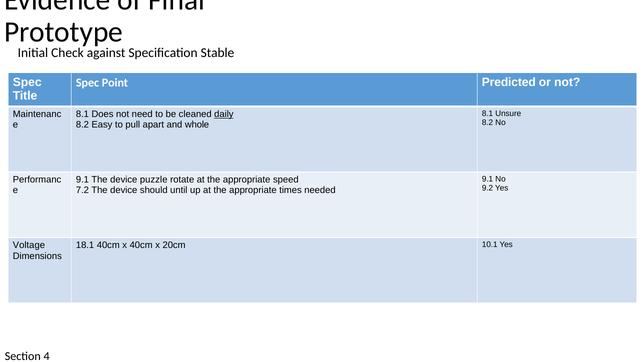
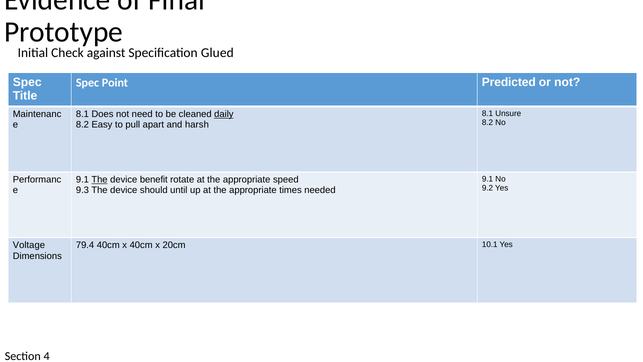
Stable: Stable -> Glued
whole: whole -> harsh
The at (100, 180) underline: none -> present
puzzle: puzzle -> benefit
7.2: 7.2 -> 9.3
18.1: 18.1 -> 79.4
